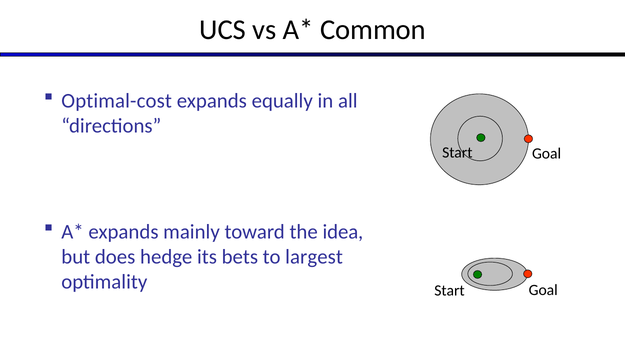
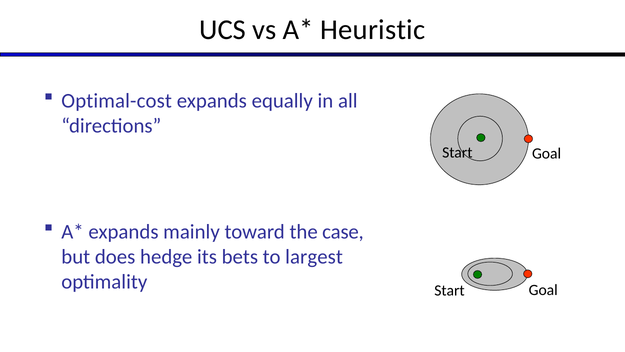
Common: Common -> Heuristic
idea: idea -> case
